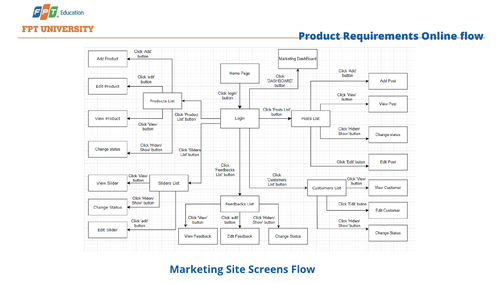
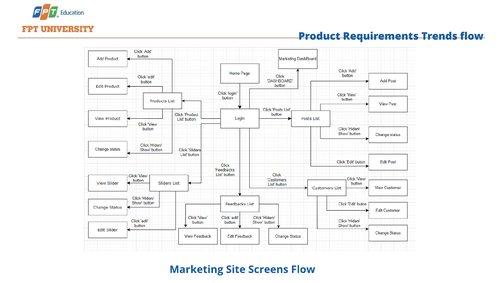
Online: Online -> Trends
